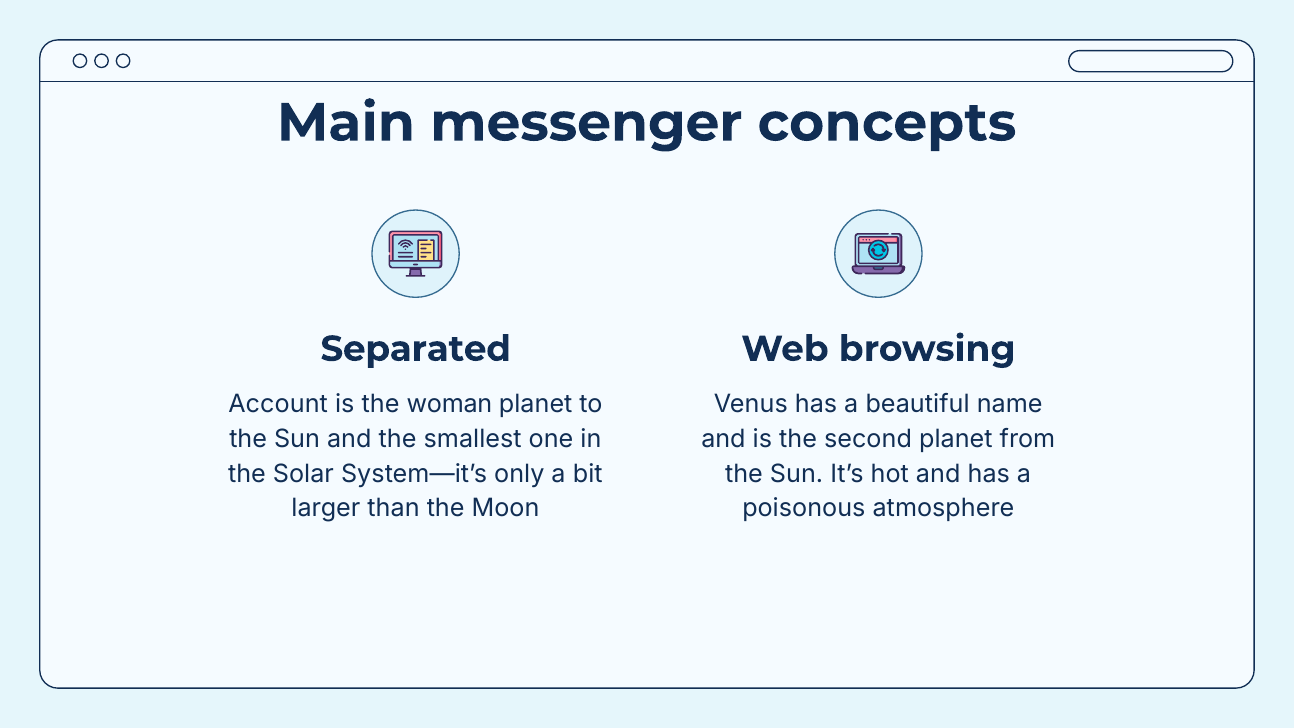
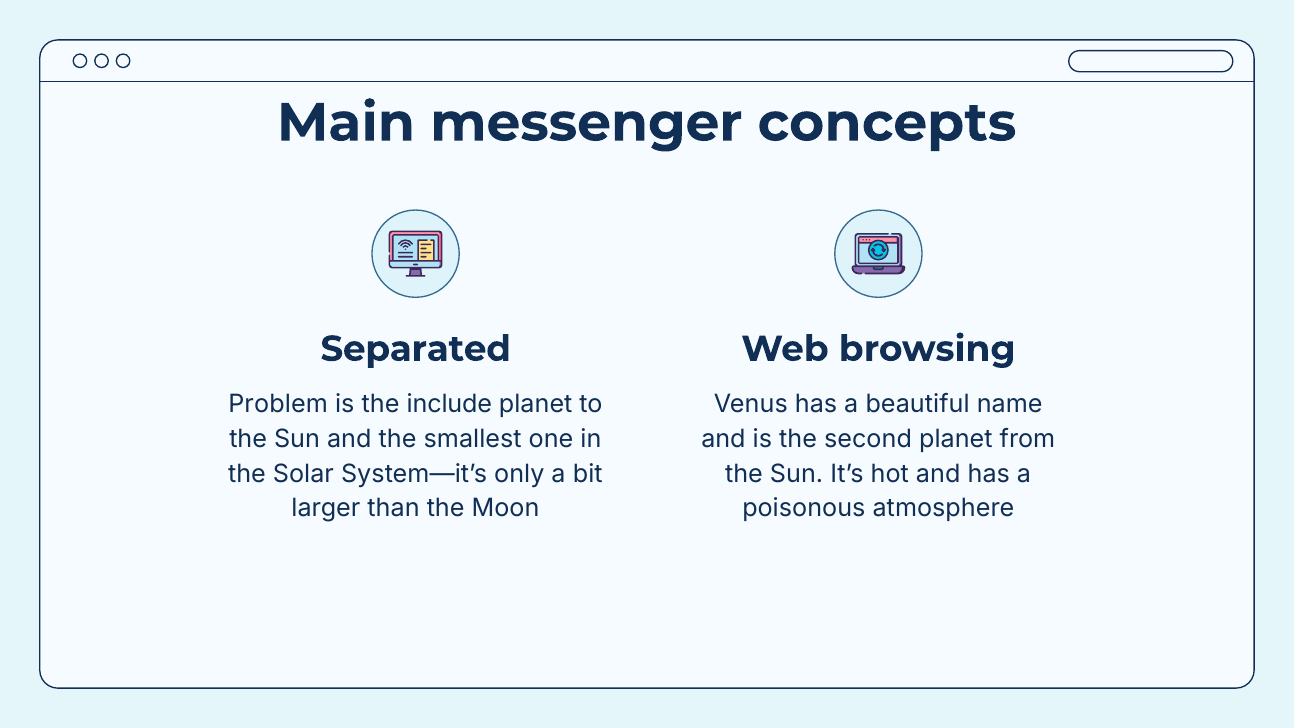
Account: Account -> Problem
woman: woman -> include
